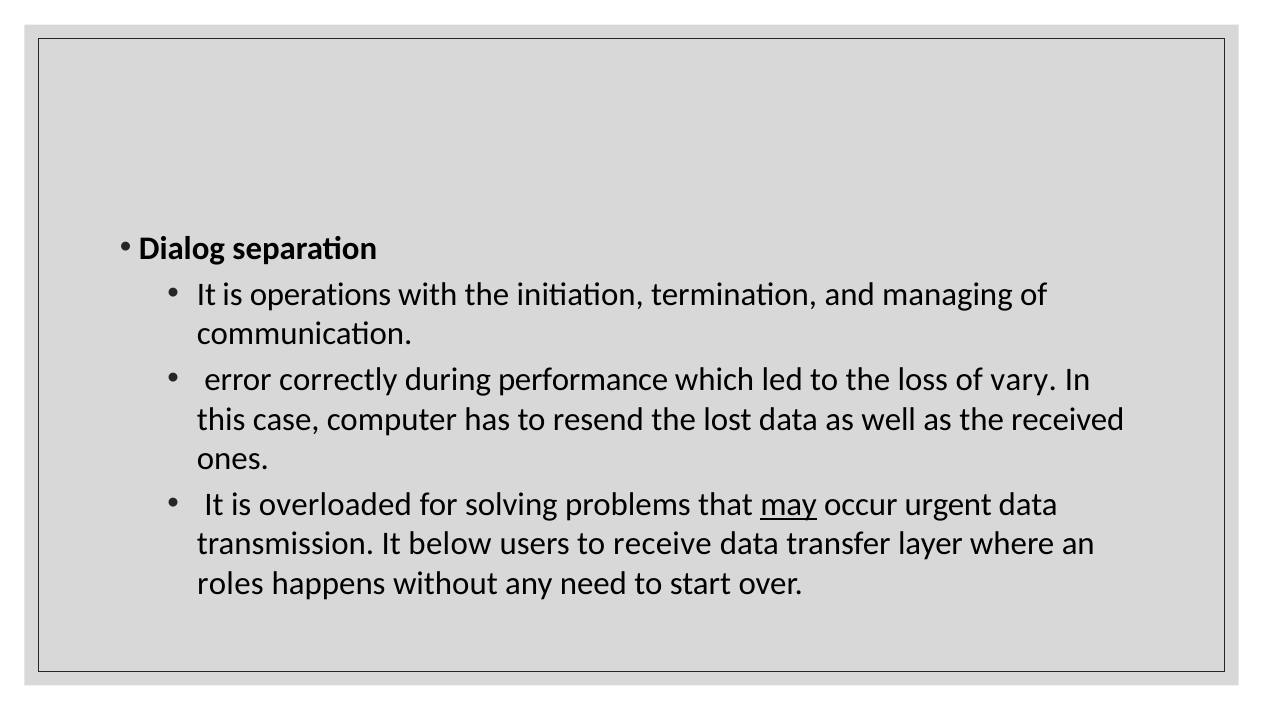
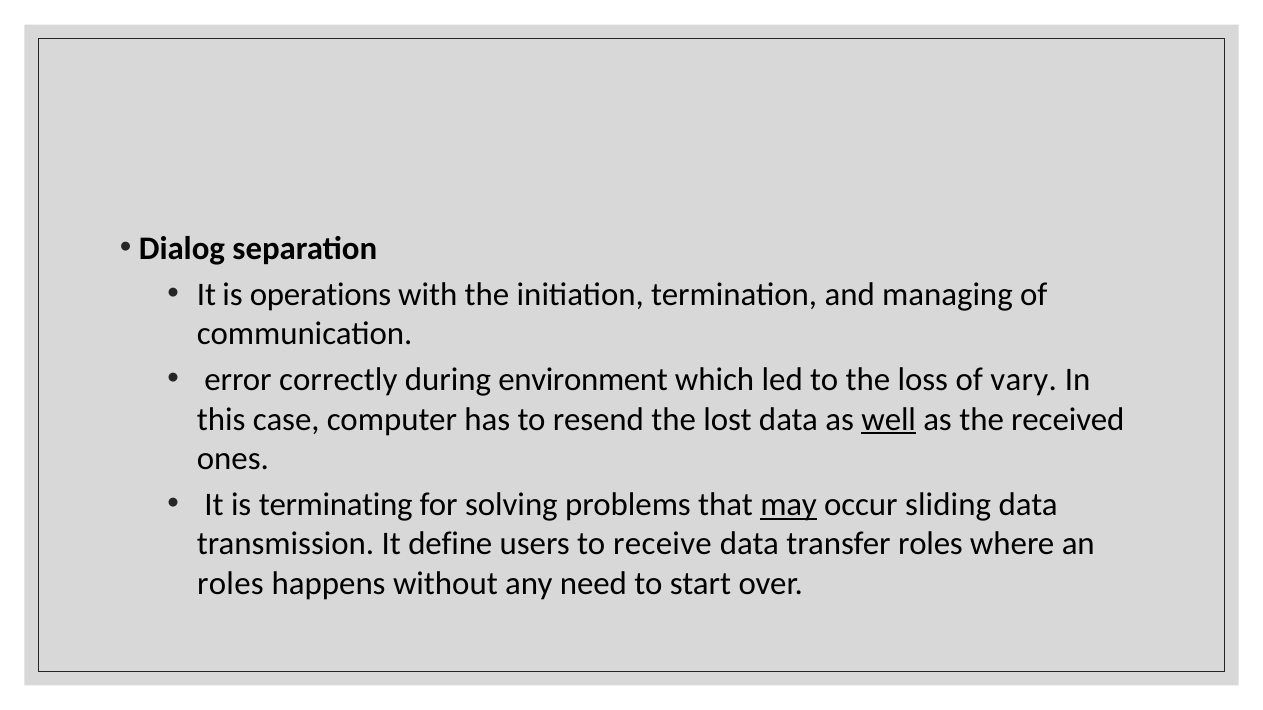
performance: performance -> environment
well underline: none -> present
overloaded: overloaded -> terminating
urgent: urgent -> sliding
below: below -> define
transfer layer: layer -> roles
